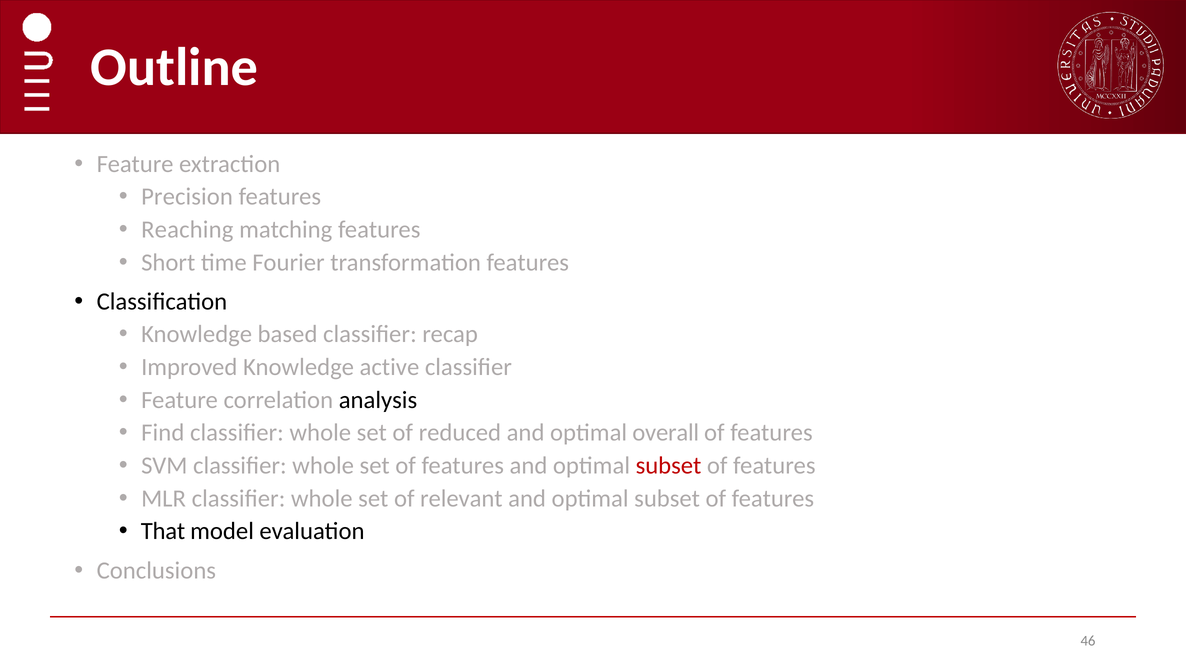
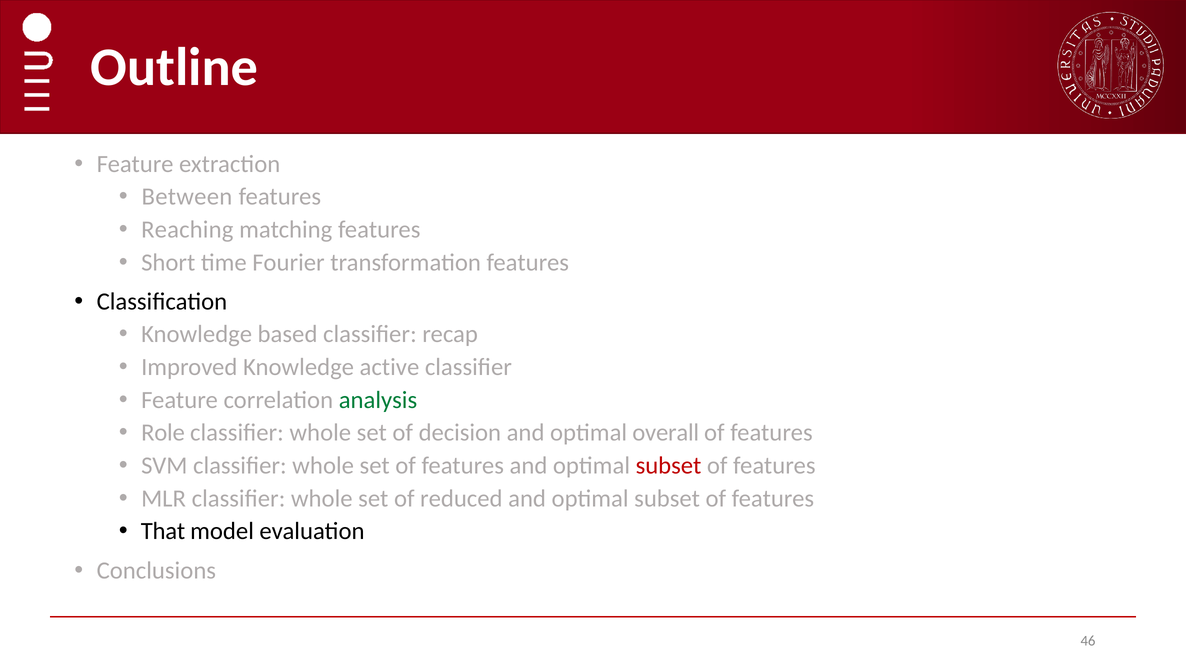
Precision: Precision -> Between
analysis colour: black -> green
Find: Find -> Role
reduced: reduced -> decision
relevant: relevant -> reduced
